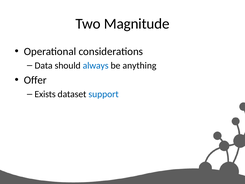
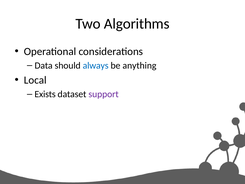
Magnitude: Magnitude -> Algorithms
Offer: Offer -> Local
support colour: blue -> purple
